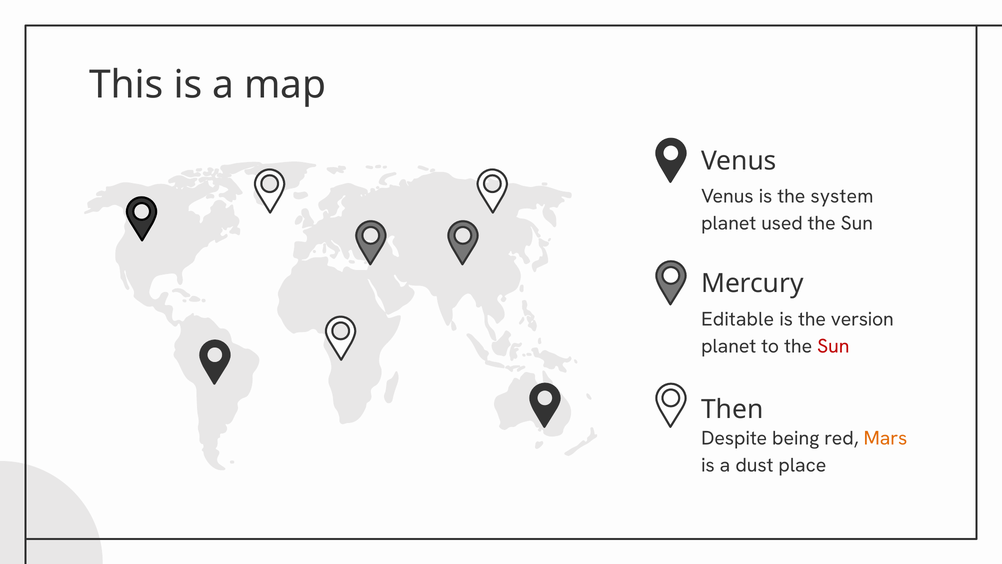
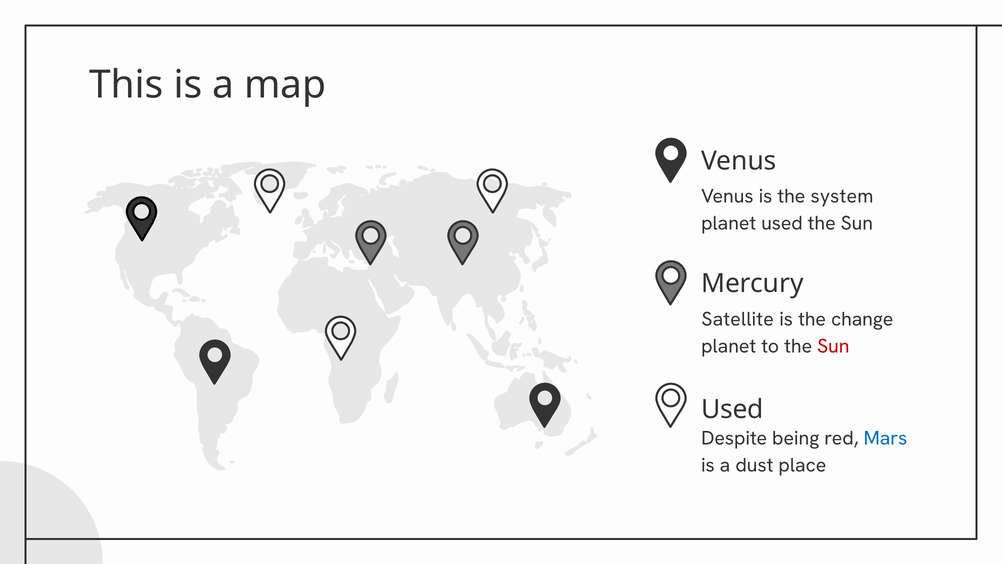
Editable: Editable -> Satellite
version: version -> change
Then at (732, 409): Then -> Used
Mars colour: orange -> blue
